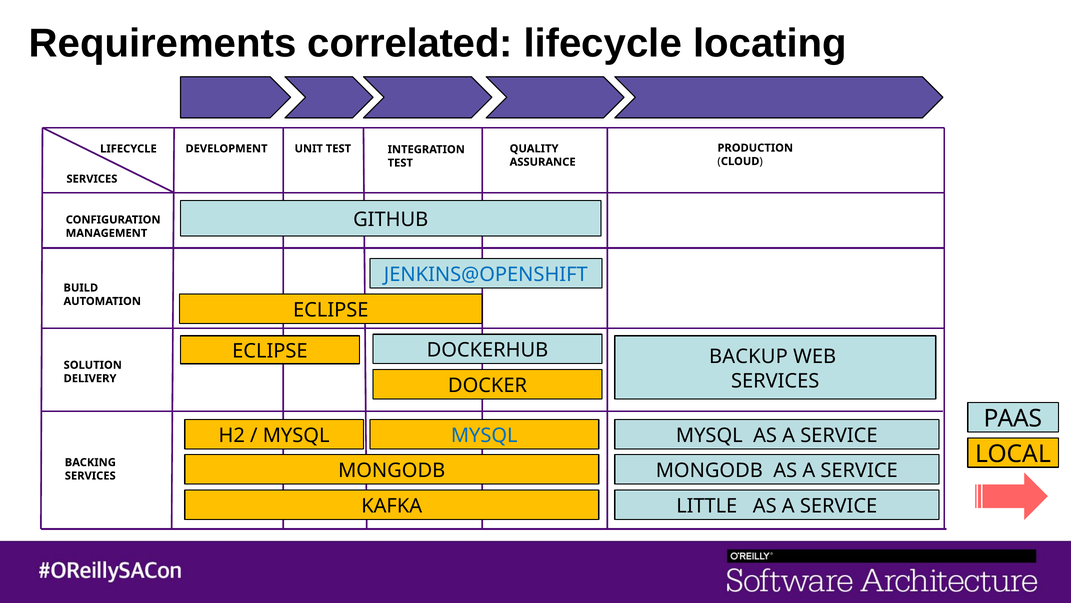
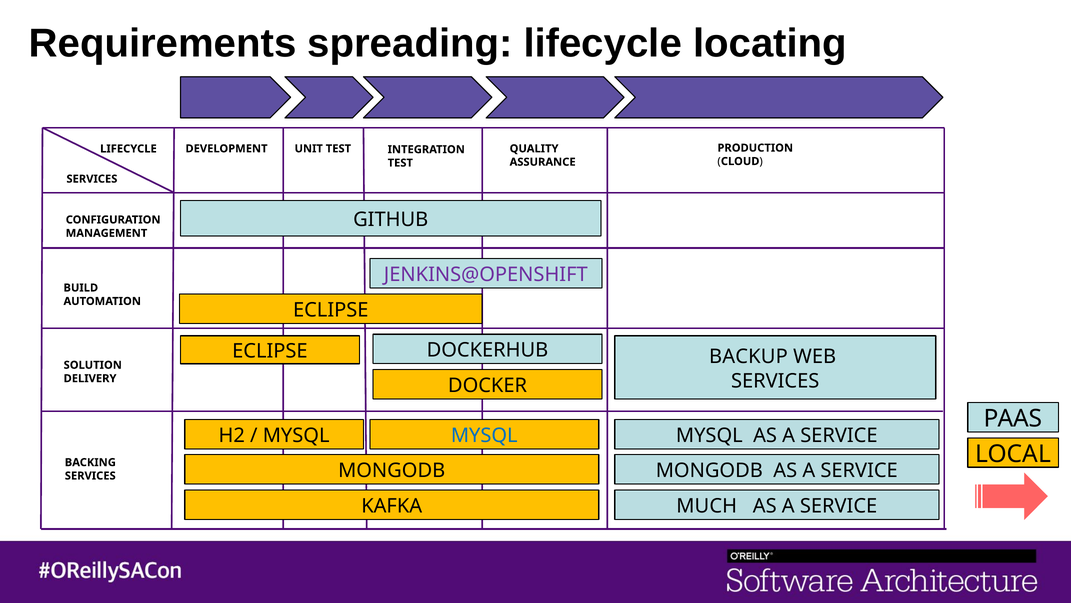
correlated: correlated -> spreading
JENKINS@OPENSHIFT colour: blue -> purple
LITTLE: LITTLE -> MUCH
